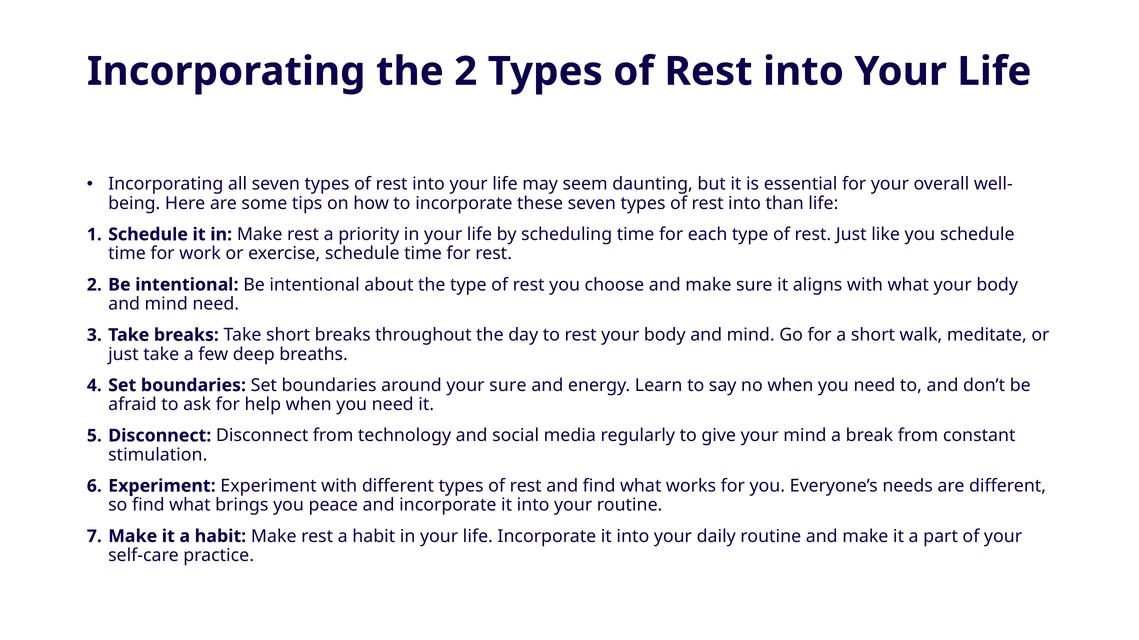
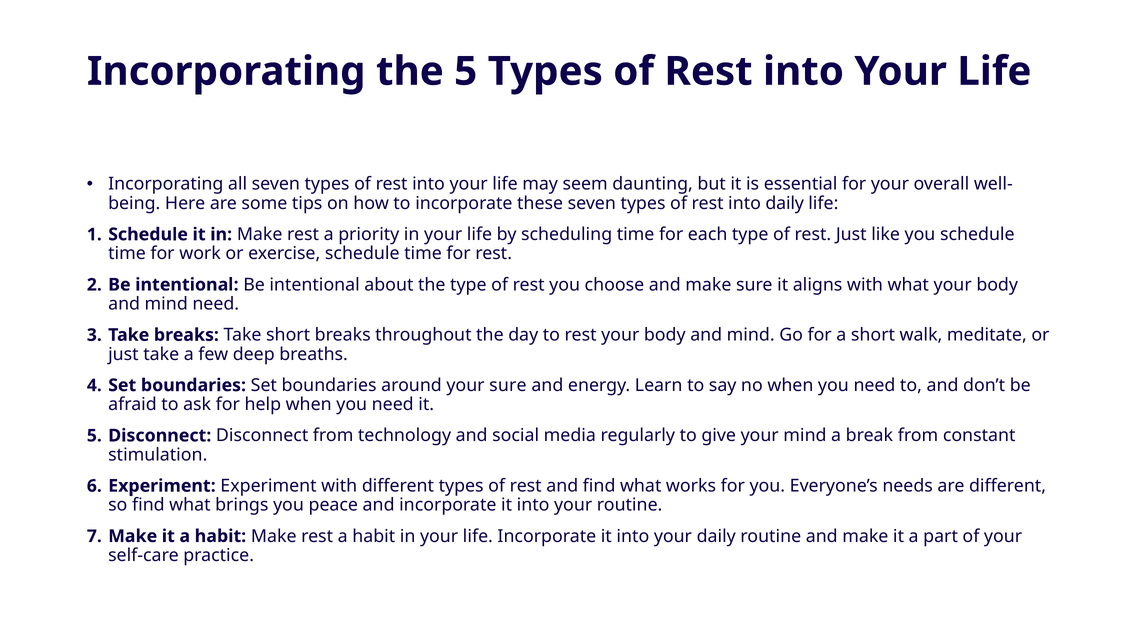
the 2: 2 -> 5
into than: than -> daily
